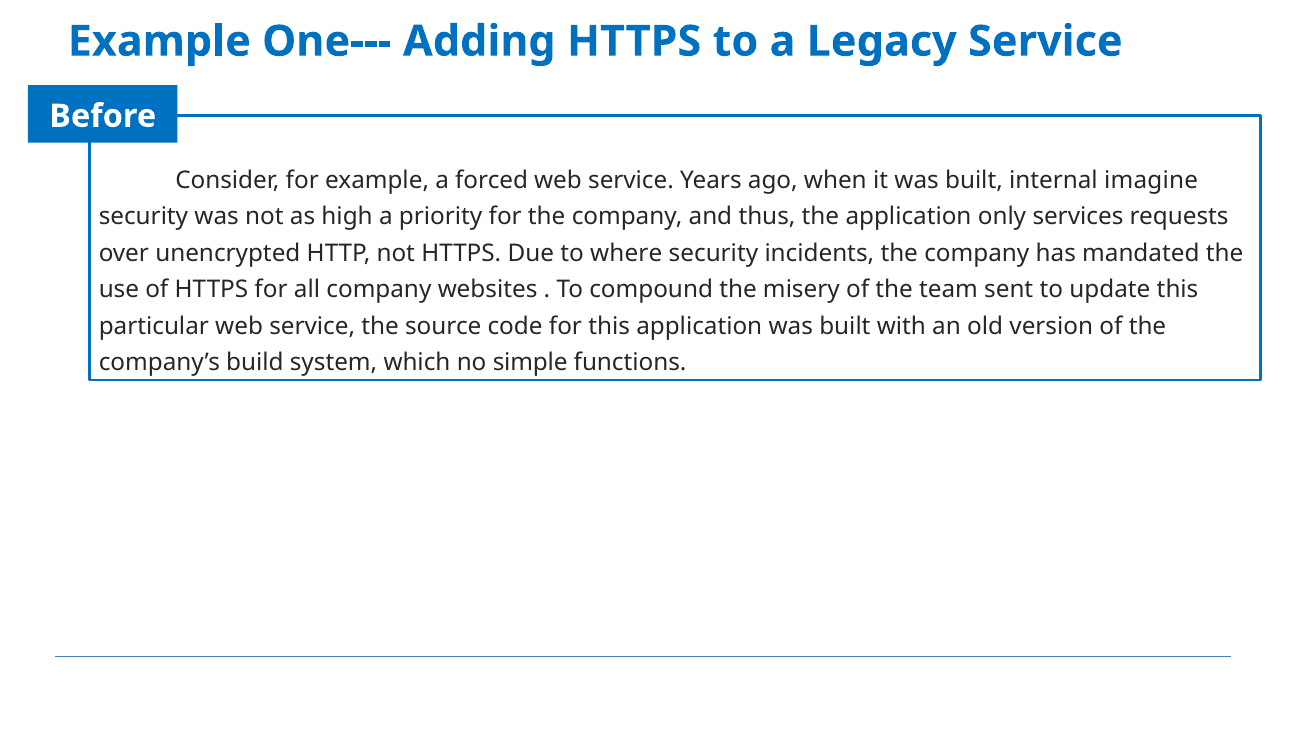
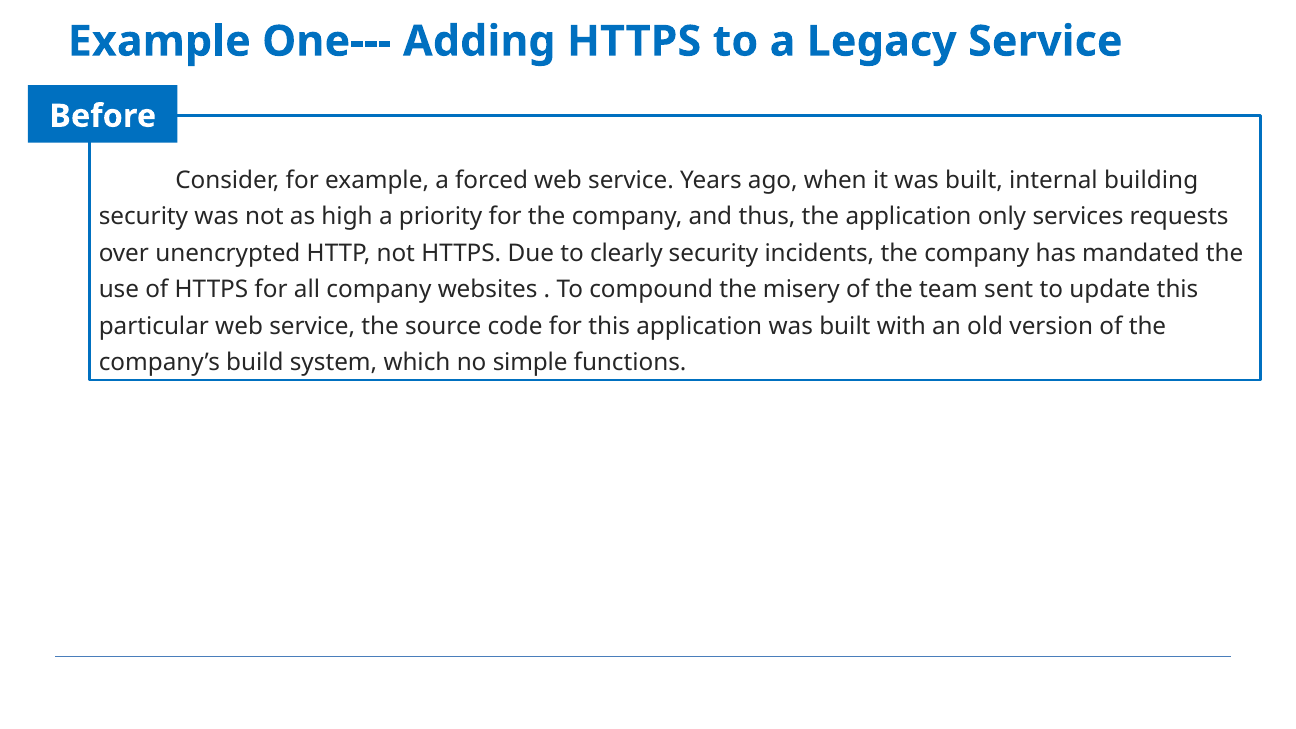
imagine: imagine -> building
where: where -> clearly
